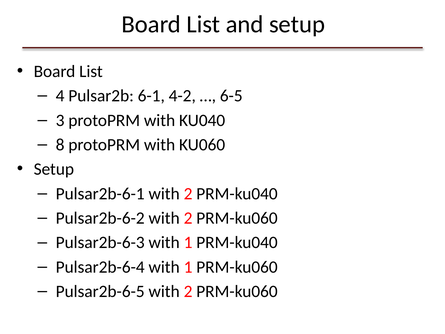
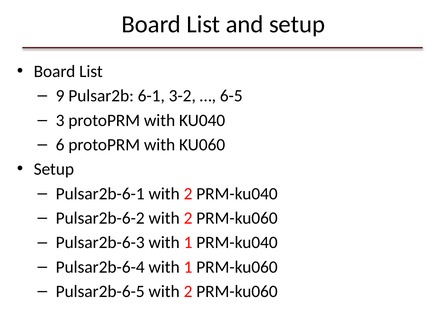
4: 4 -> 9
4-2: 4-2 -> 3-2
8: 8 -> 6
